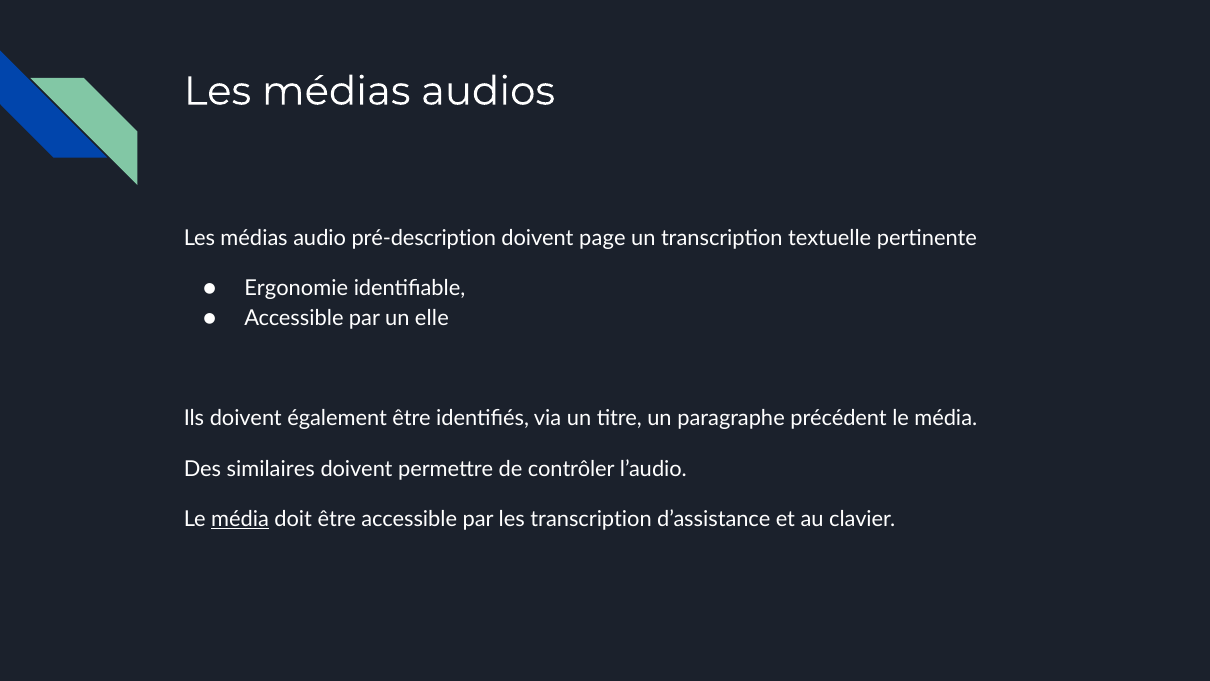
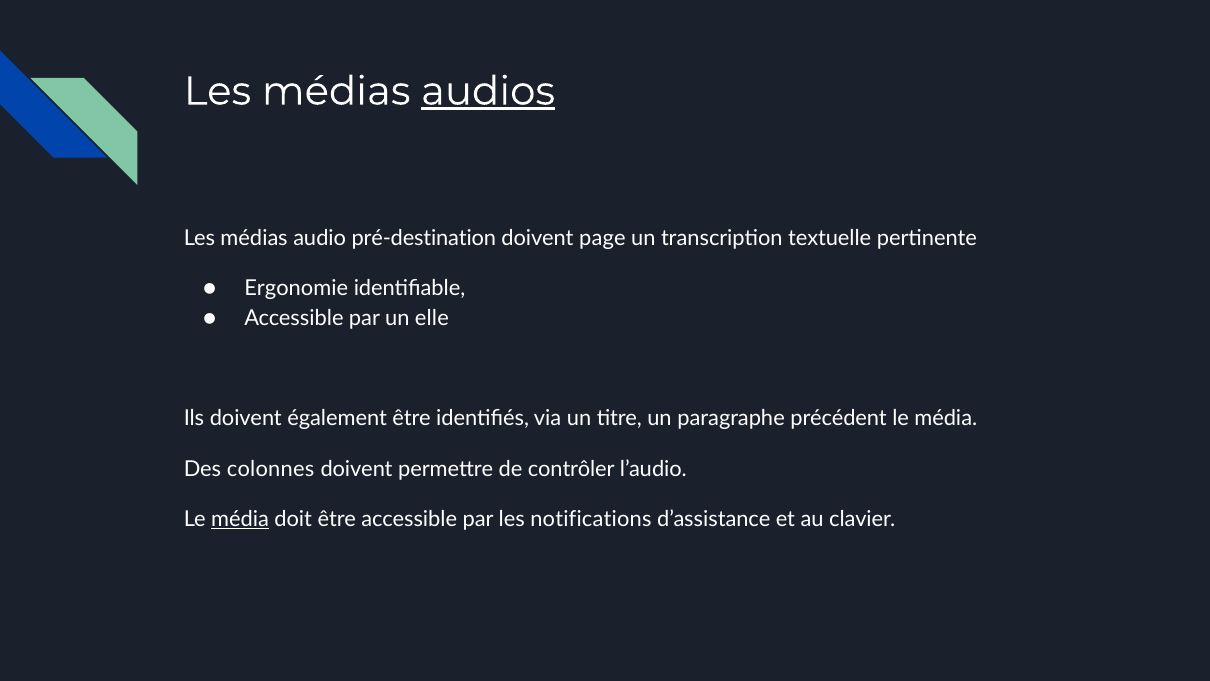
audios underline: none -> present
pré-description: pré-description -> pré-destination
similaires: similaires -> colonnes
les transcription: transcription -> notifications
